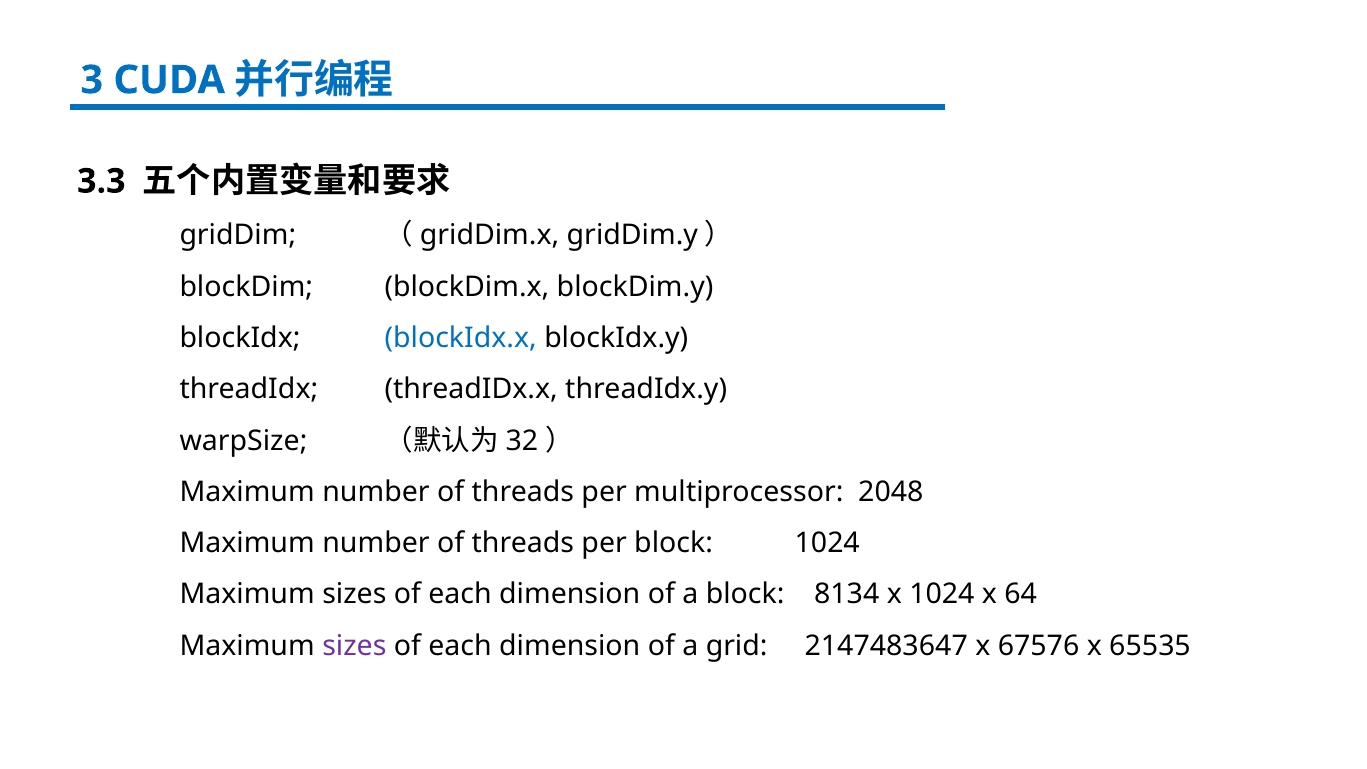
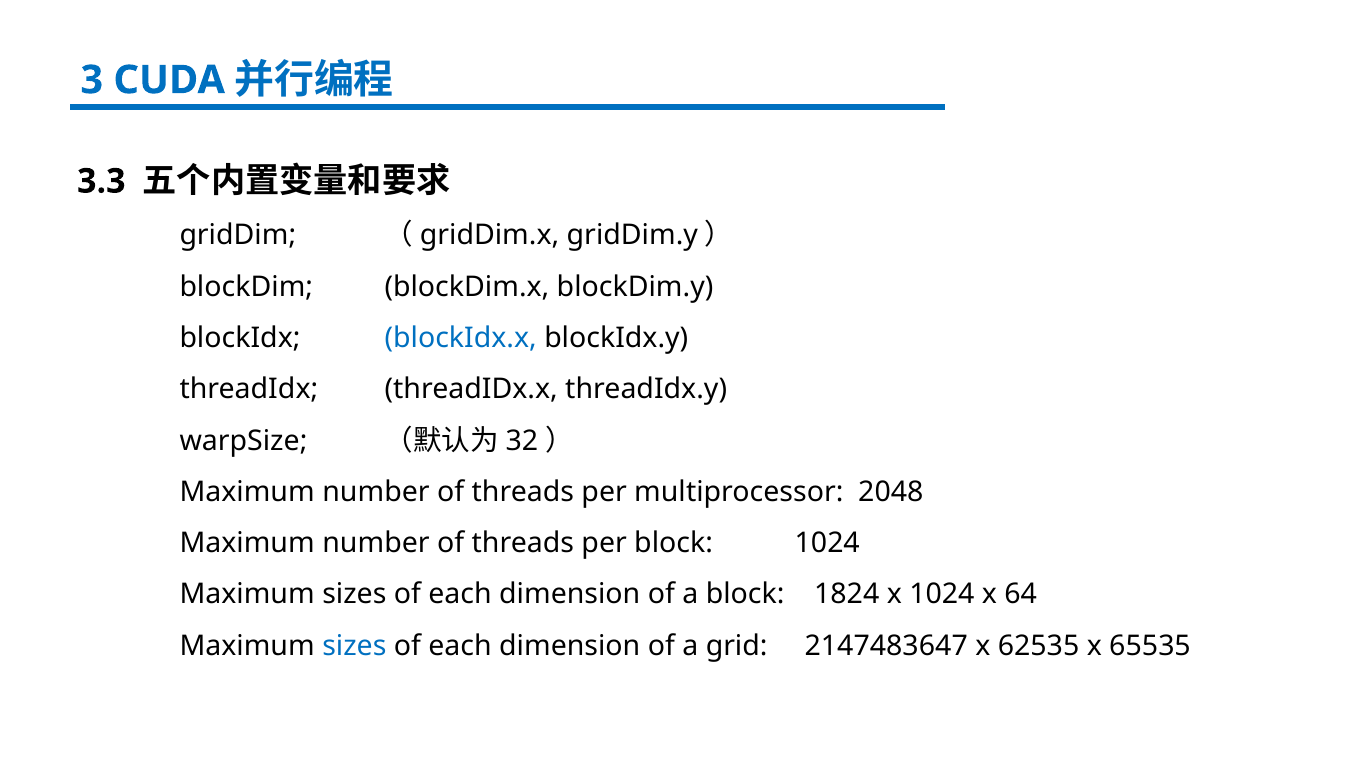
8134: 8134 -> 1824
sizes at (354, 646) colour: purple -> blue
67576: 67576 -> 62535
